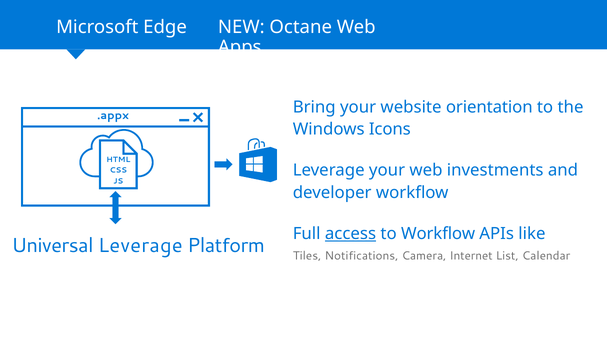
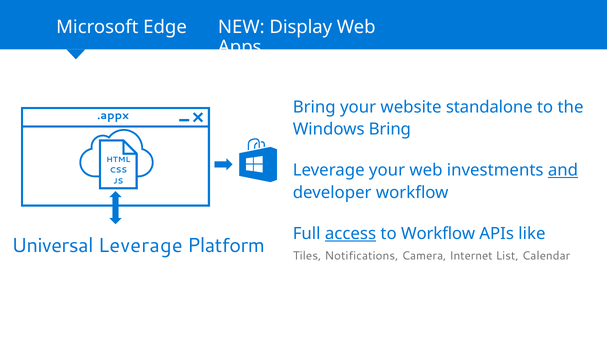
Octane: Octane -> Display
orientation: orientation -> standalone
Windows Icons: Icons -> Bring
and underline: none -> present
